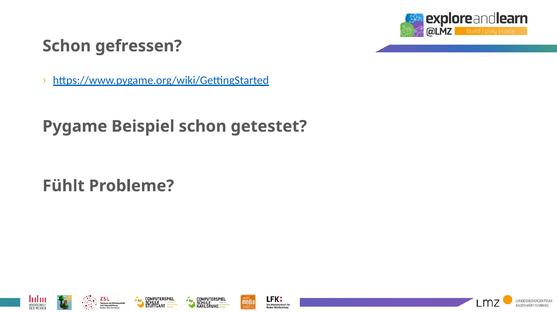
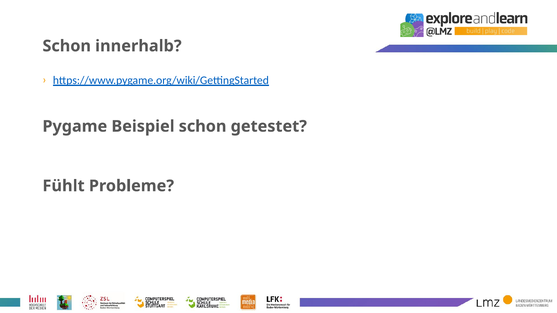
gefressen: gefressen -> innerhalb
